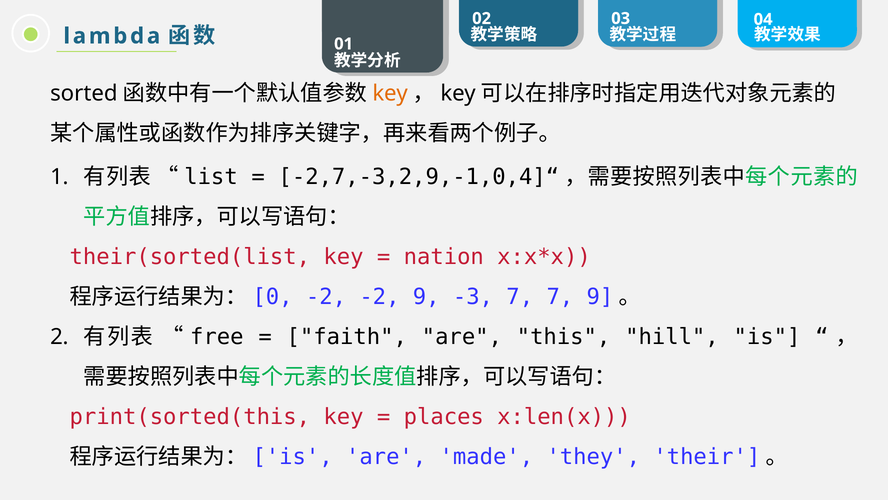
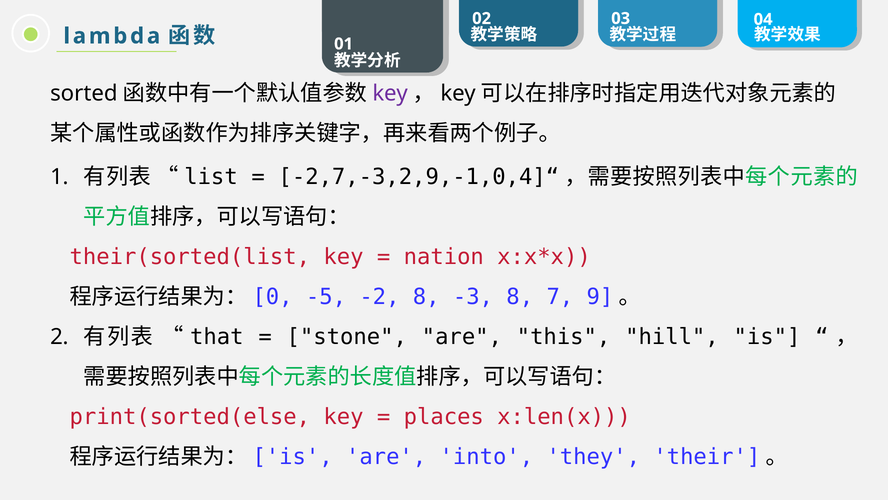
key at (390, 93) colour: orange -> purple
-2 at (326, 296): -2 -> -5
-2 9: 9 -> 8
-3 7: 7 -> 8
free: free -> that
faith: faith -> stone
print(sorted(this: print(sorted(this -> print(sorted(else
made: made -> into
